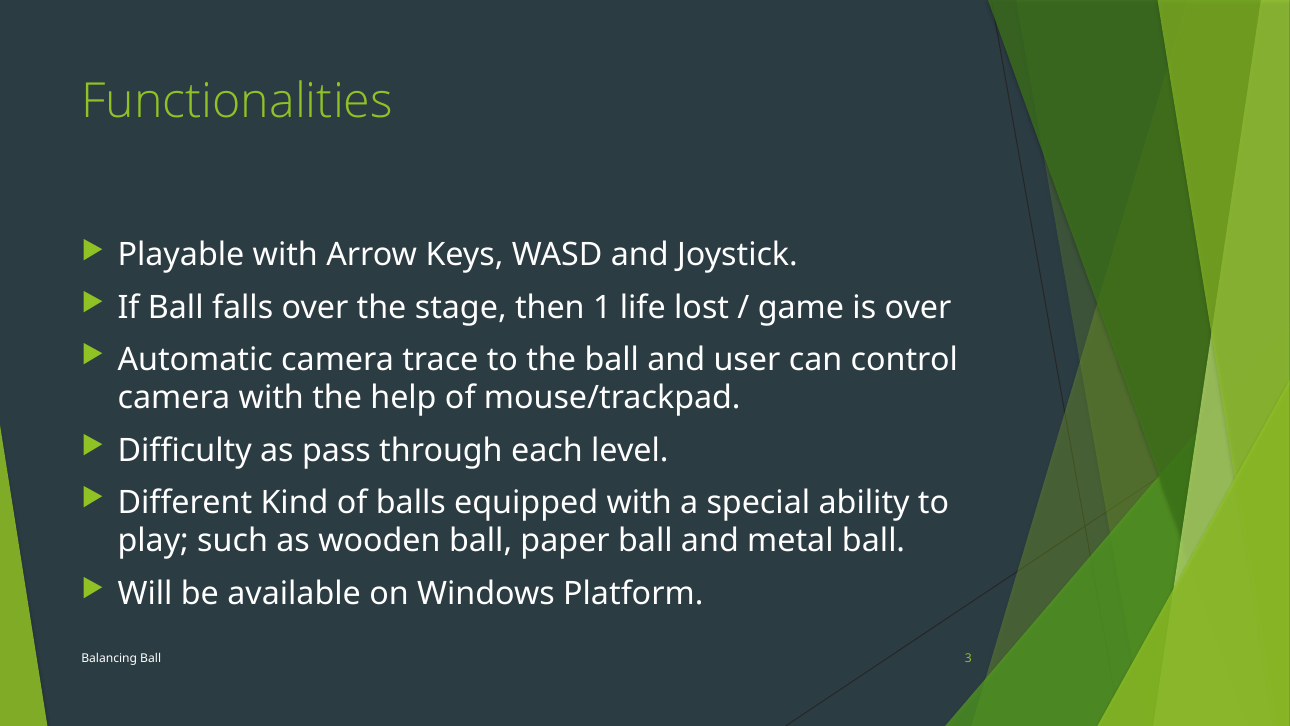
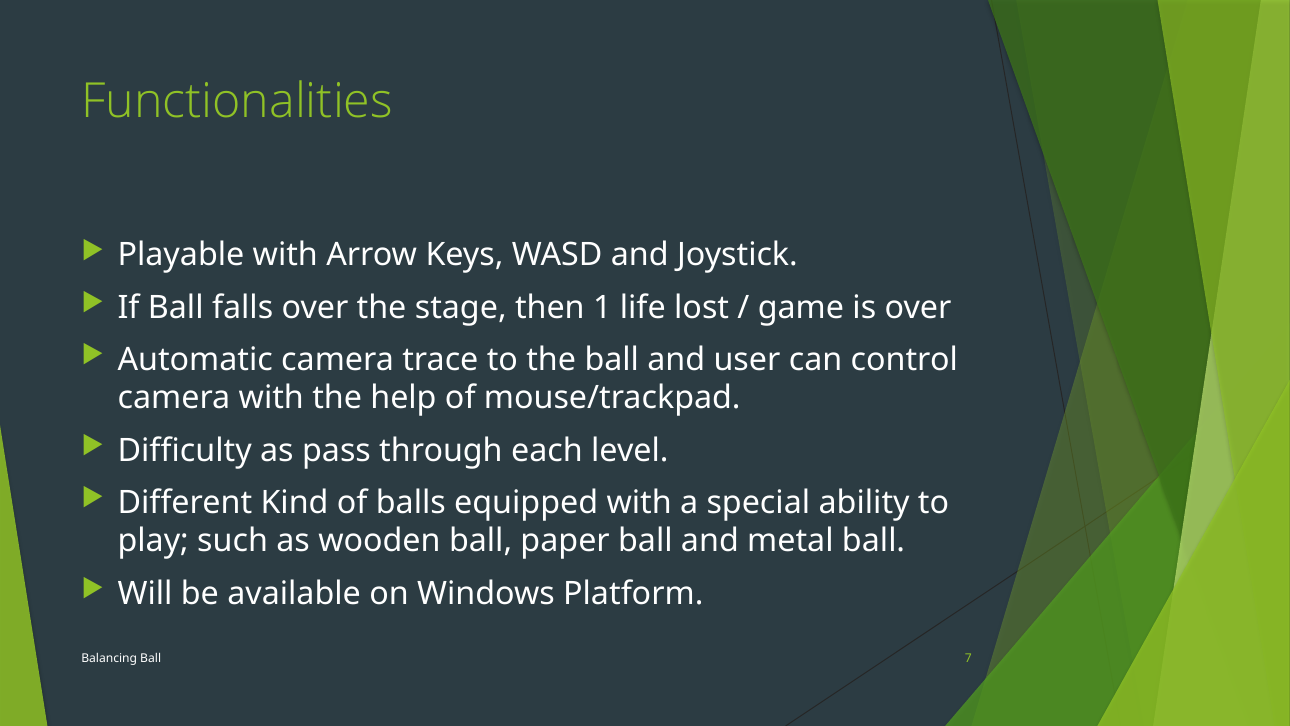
3: 3 -> 7
